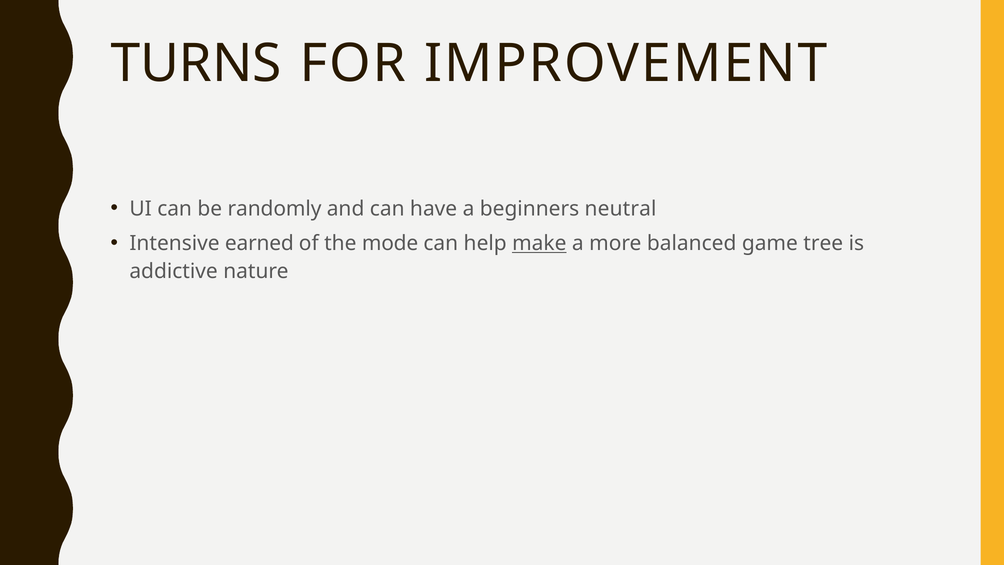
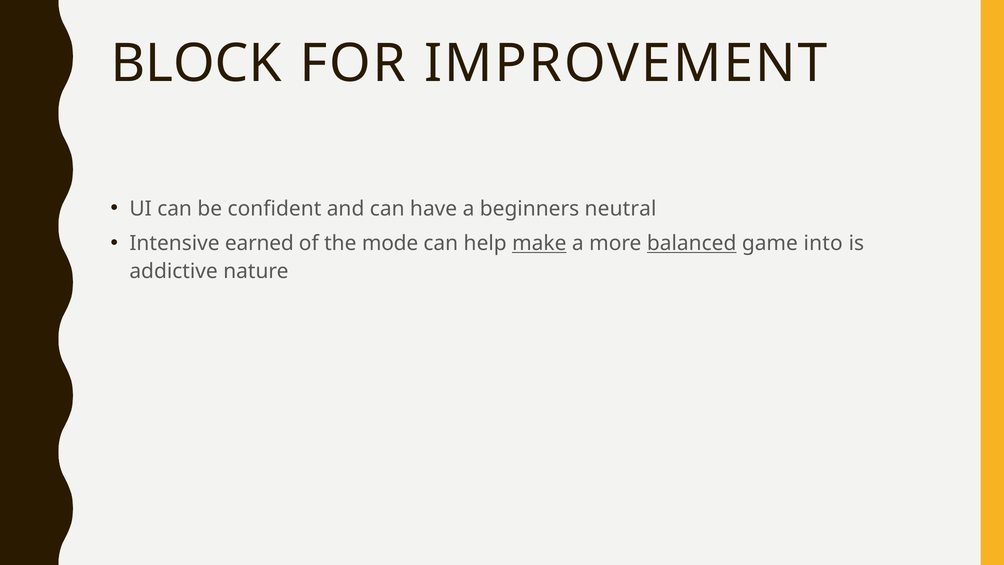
TURNS: TURNS -> BLOCK
randomly: randomly -> confident
balanced underline: none -> present
tree: tree -> into
